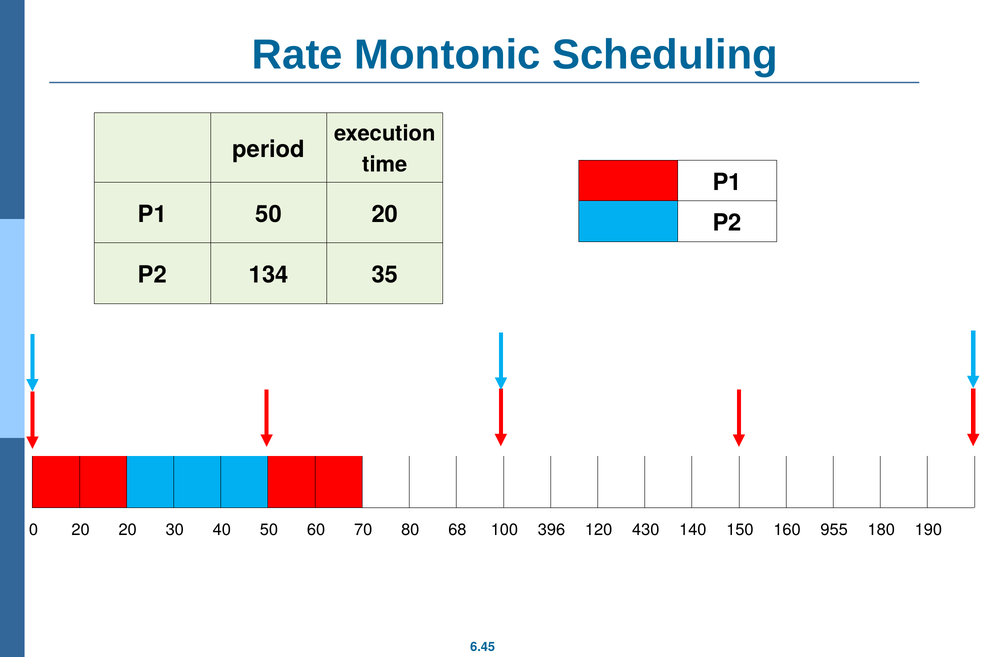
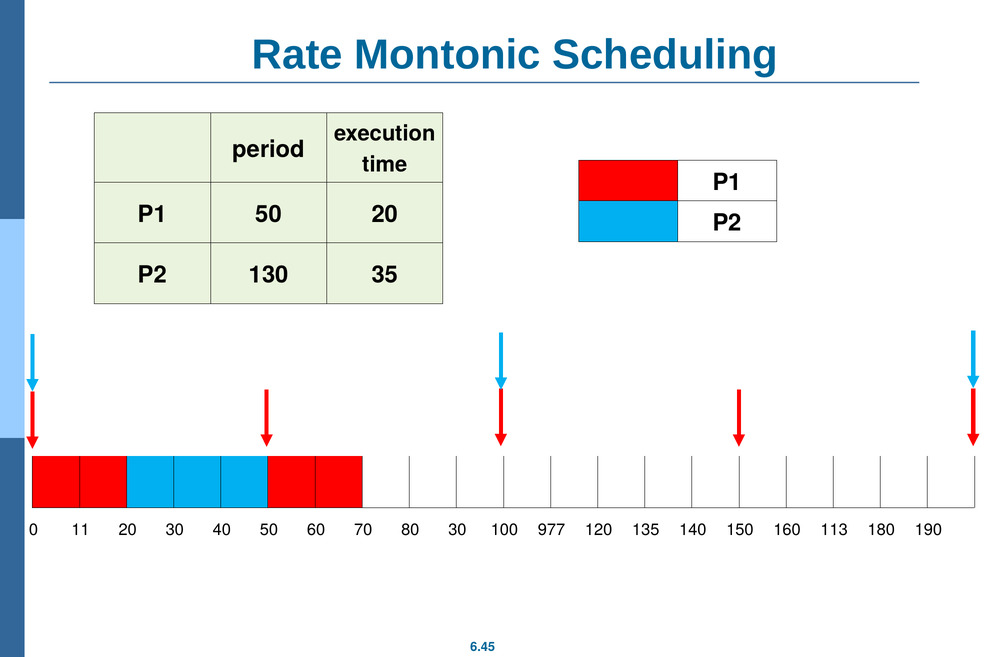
134: 134 -> 130
0 20: 20 -> 11
80 68: 68 -> 30
396: 396 -> 977
430: 430 -> 135
955: 955 -> 113
